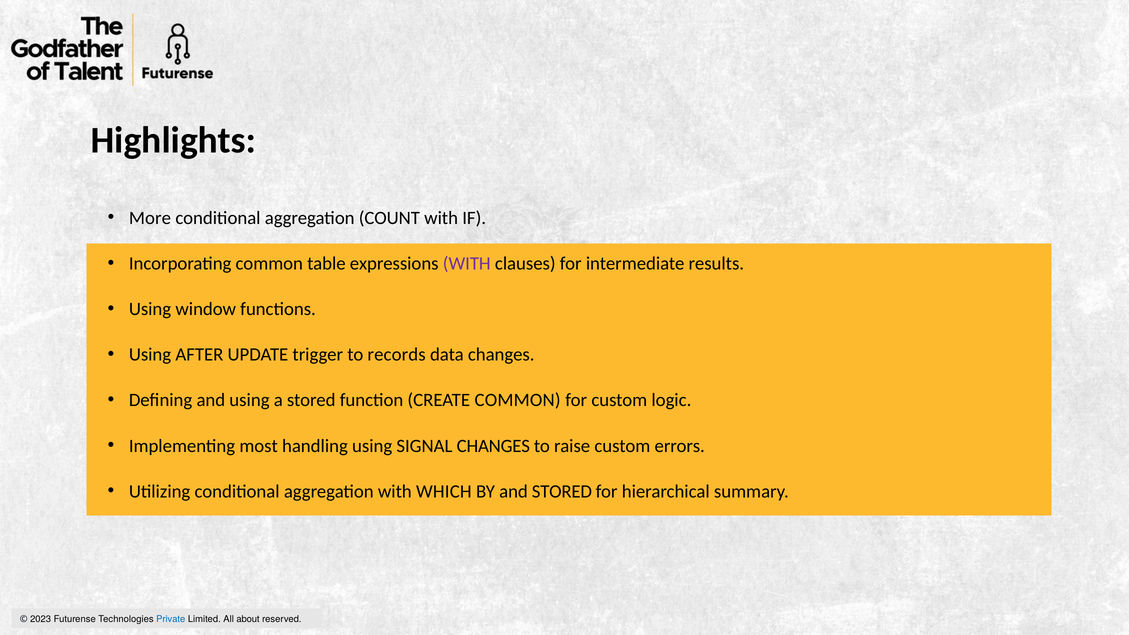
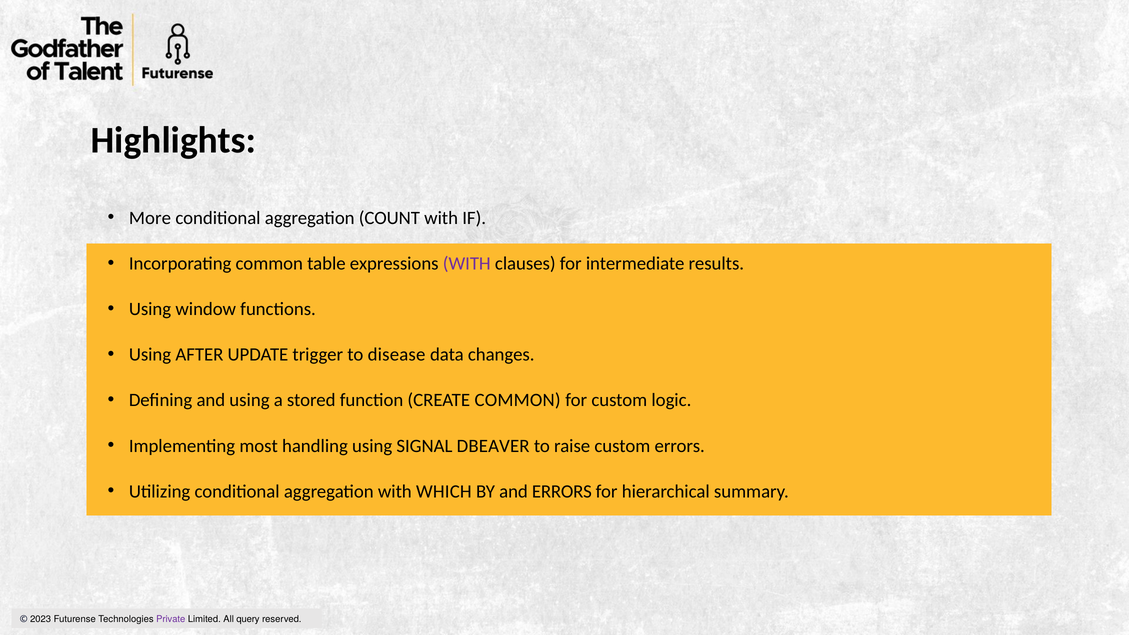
records: records -> disease
SIGNAL CHANGES: CHANGES -> DBEAVER
and STORED: STORED -> ERRORS
Private colour: blue -> purple
about: about -> query
